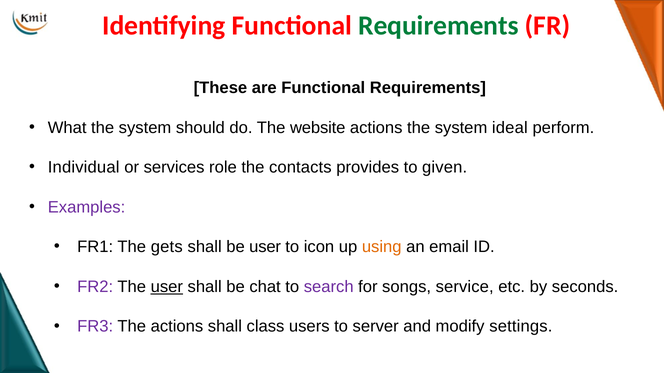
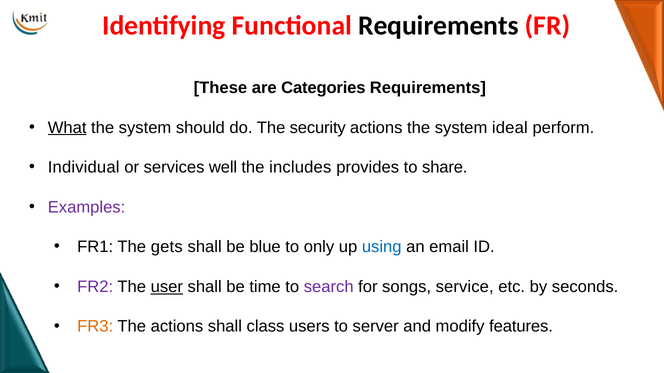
Requirements at (438, 26) colour: green -> black
are Functional: Functional -> Categories
What underline: none -> present
website: website -> security
role: role -> well
contacts: contacts -> includes
given: given -> share
be user: user -> blue
icon: icon -> only
using colour: orange -> blue
chat: chat -> time
FR3 colour: purple -> orange
settings: settings -> features
